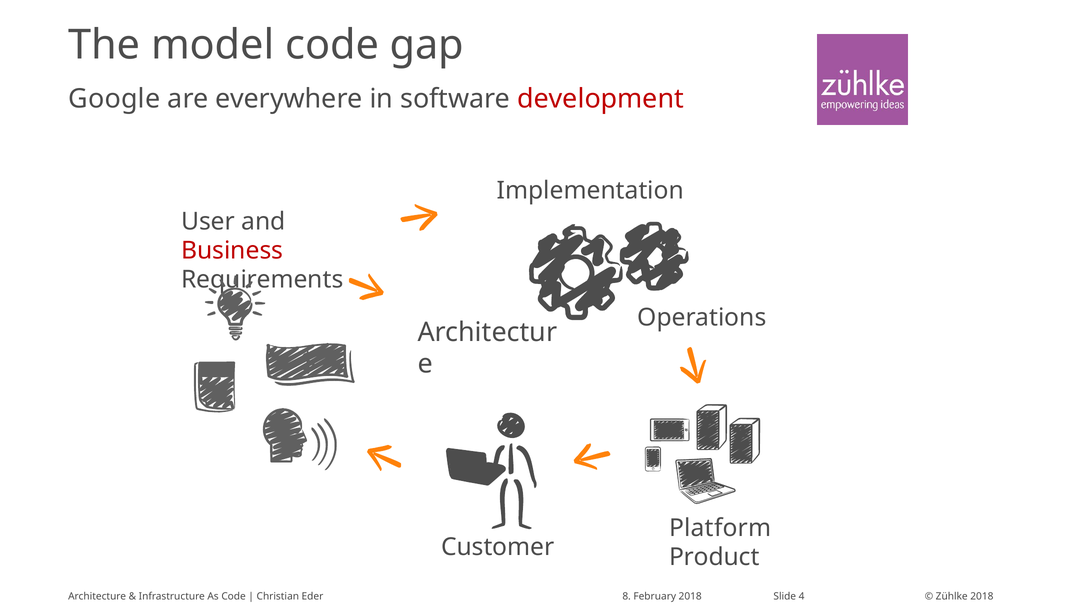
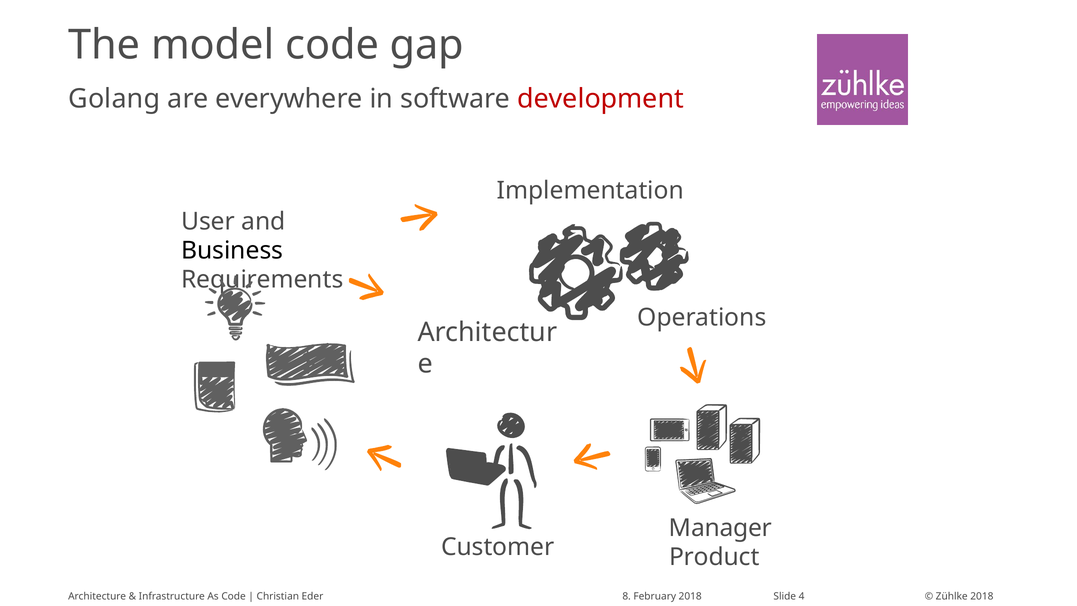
Google: Google -> Golang
Business colour: red -> black
Platform: Platform -> Manager
